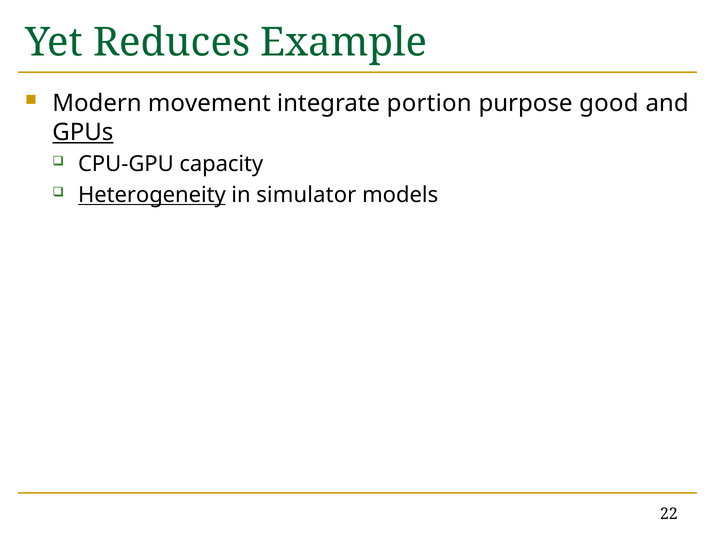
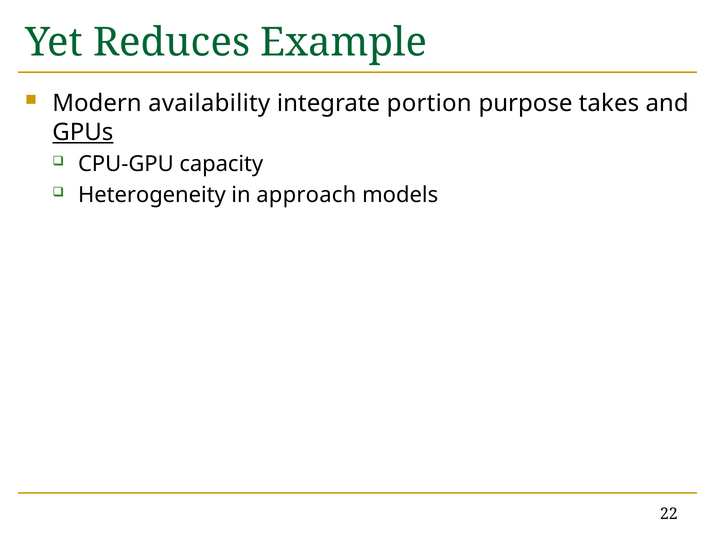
movement: movement -> availability
good: good -> takes
Heterogeneity underline: present -> none
simulator: simulator -> approach
